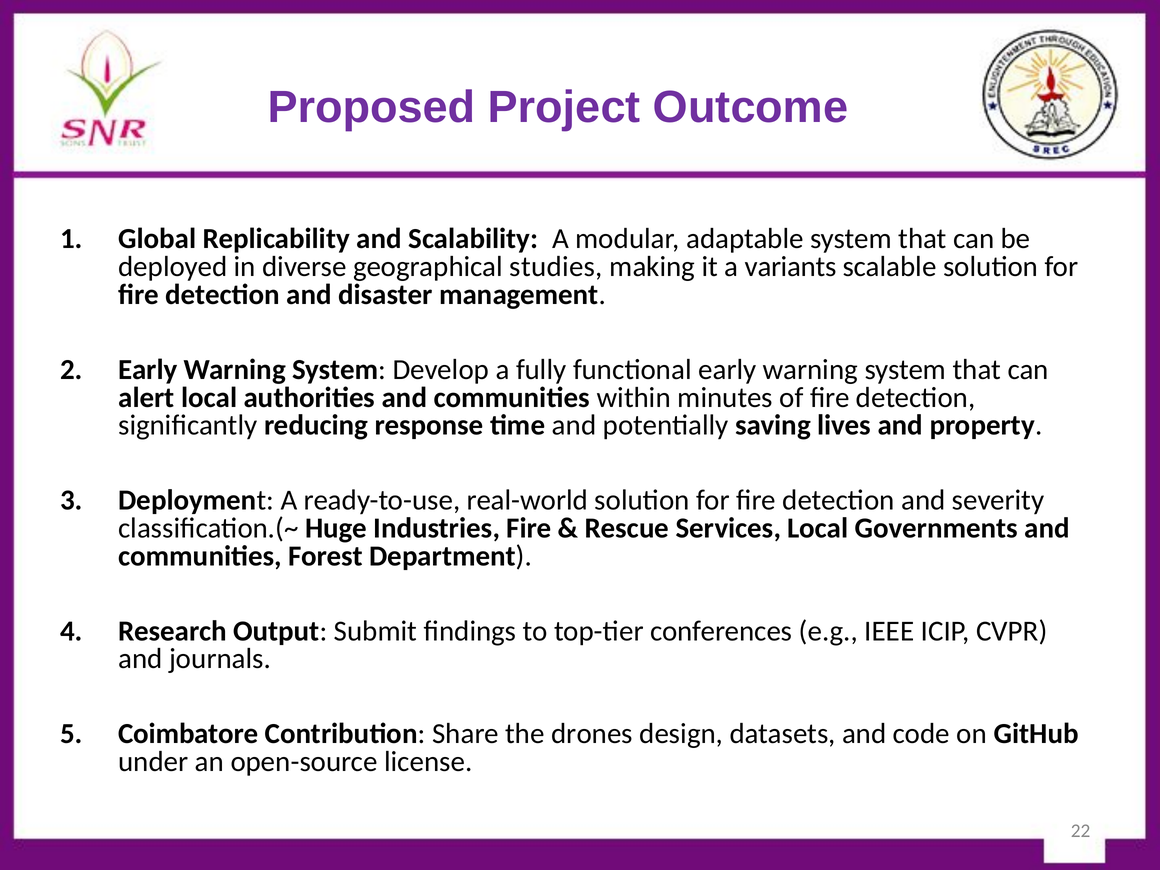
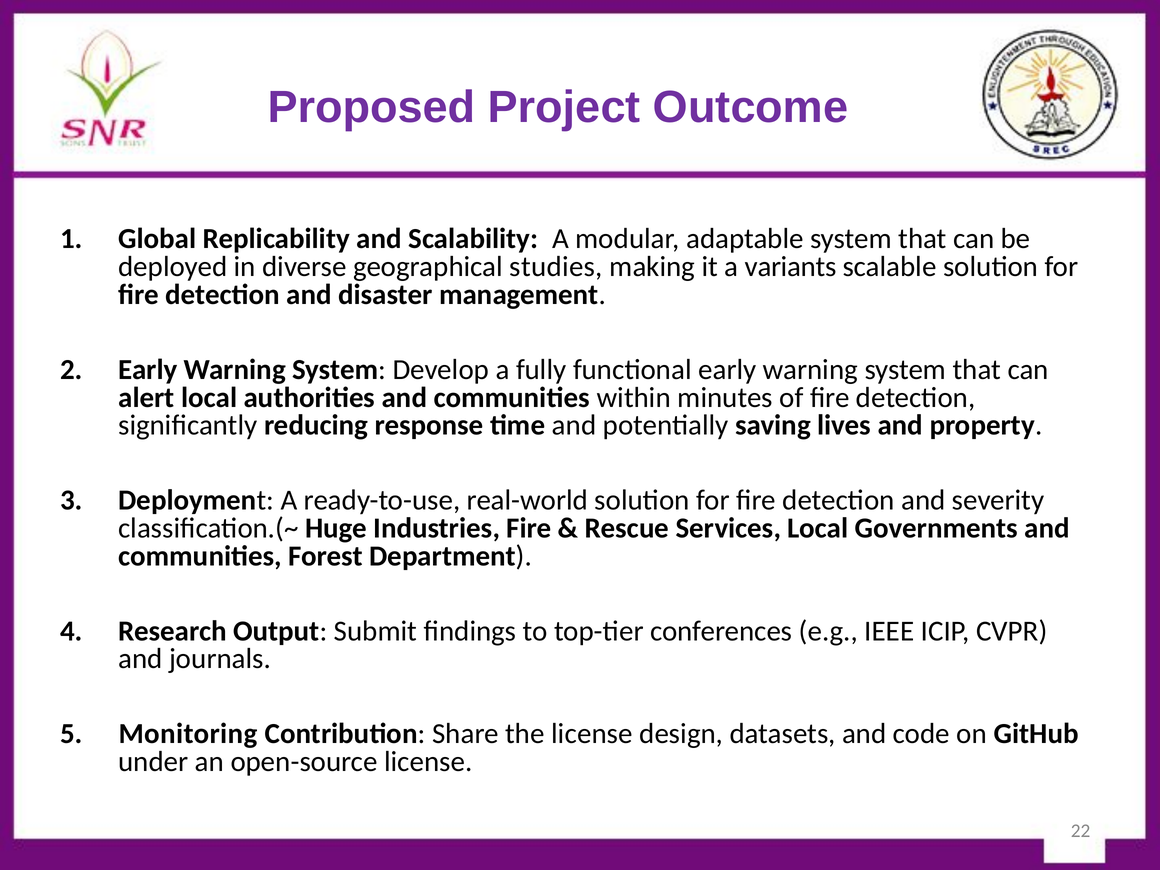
Coimbatore: Coimbatore -> Monitoring
the drones: drones -> license
